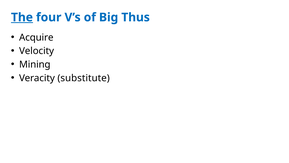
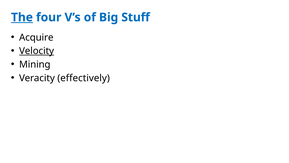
Thus: Thus -> Stuff
Velocity underline: none -> present
substitute: substitute -> effectively
